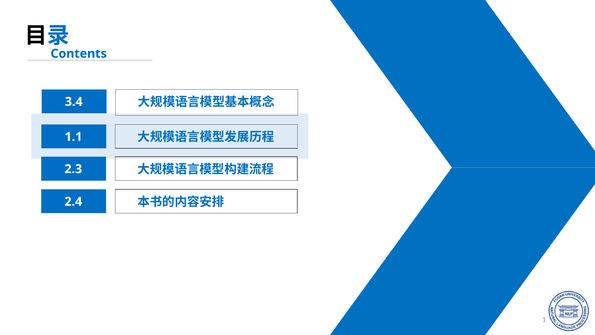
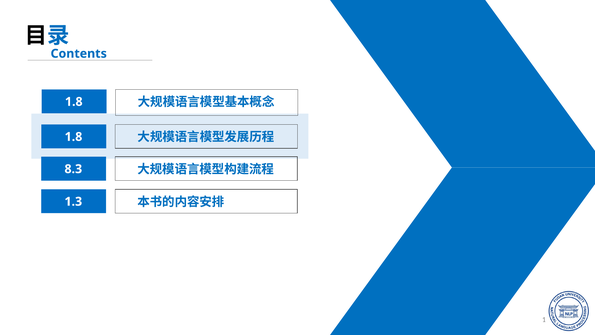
3.4 at (74, 102): 3.4 -> 1.8
1.1 at (73, 137): 1.1 -> 1.8
2.3: 2.3 -> 8.3
2.4: 2.4 -> 1.3
